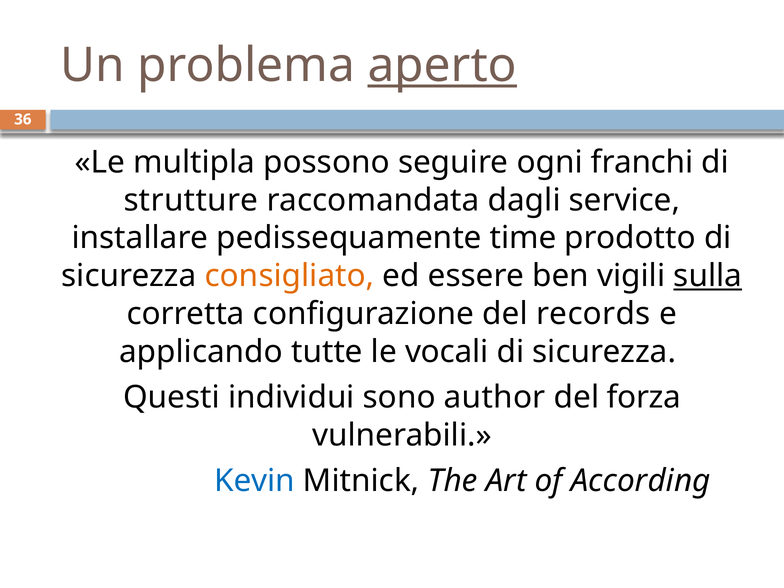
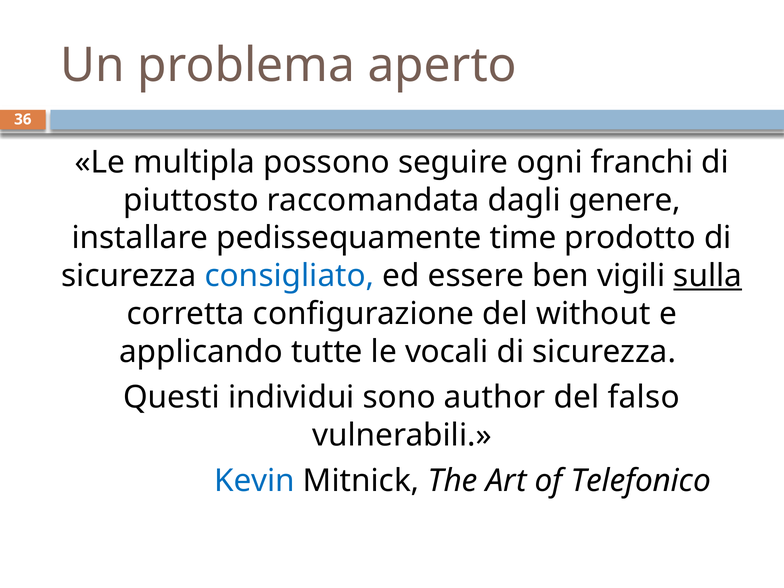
aperto underline: present -> none
strutture: strutture -> piuttosto
service: service -> genere
consigliato colour: orange -> blue
records: records -> without
forza: forza -> falso
According: According -> Telefonico
